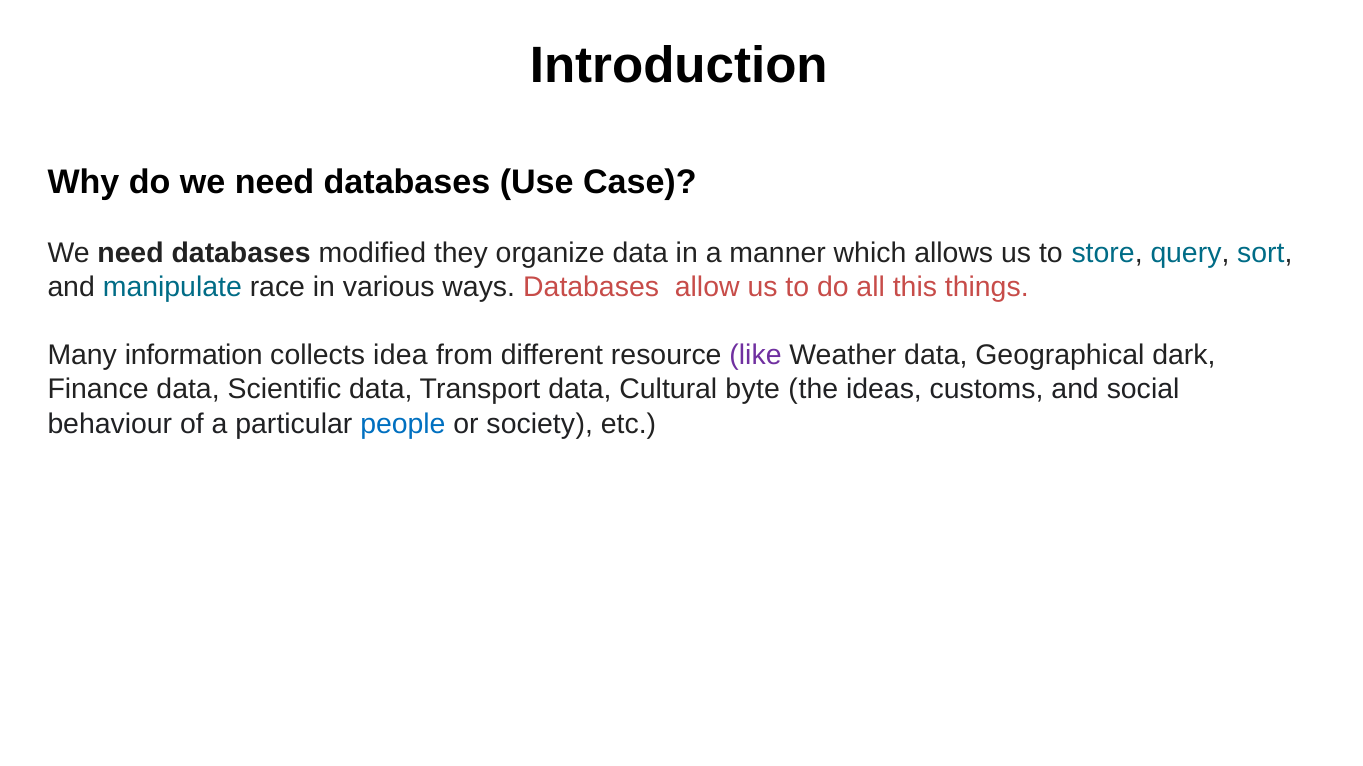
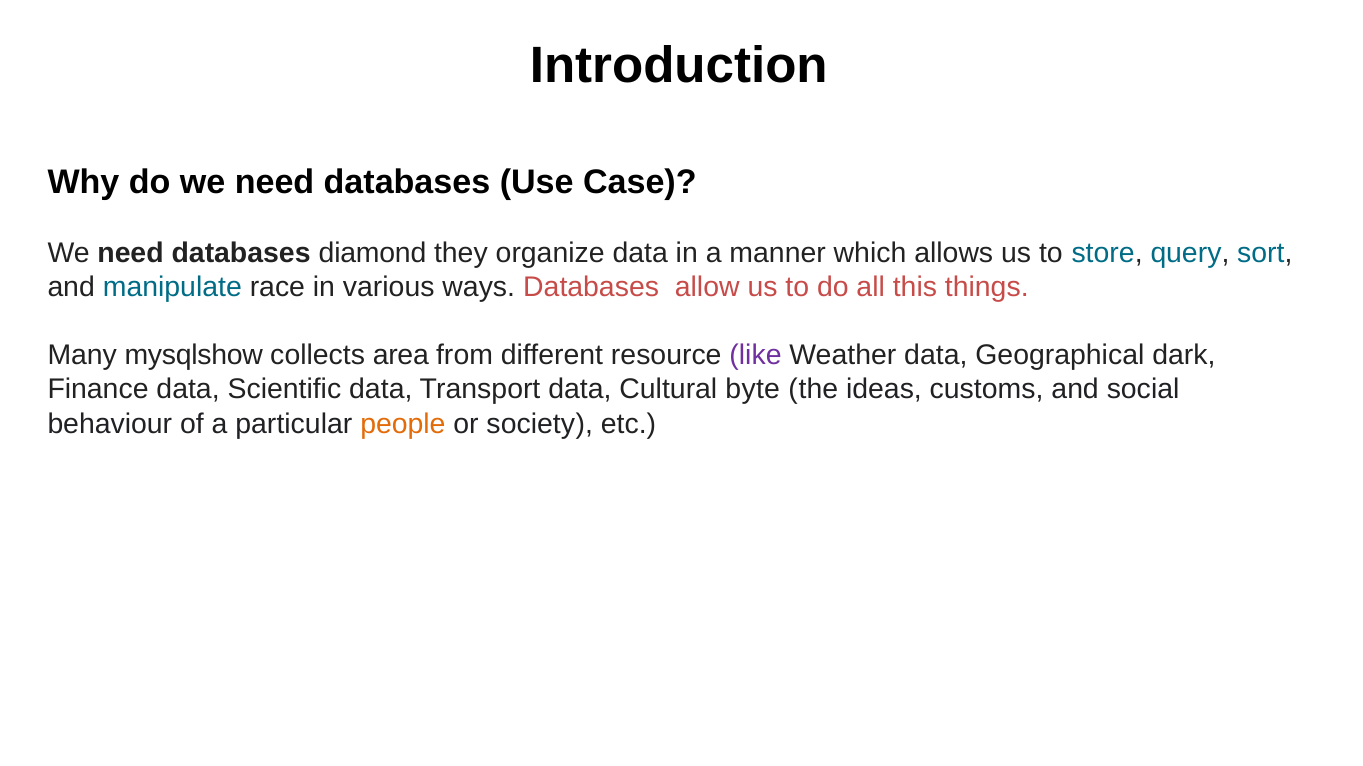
modified: modified -> diamond
information: information -> mysqlshow
idea: idea -> area
people colour: blue -> orange
